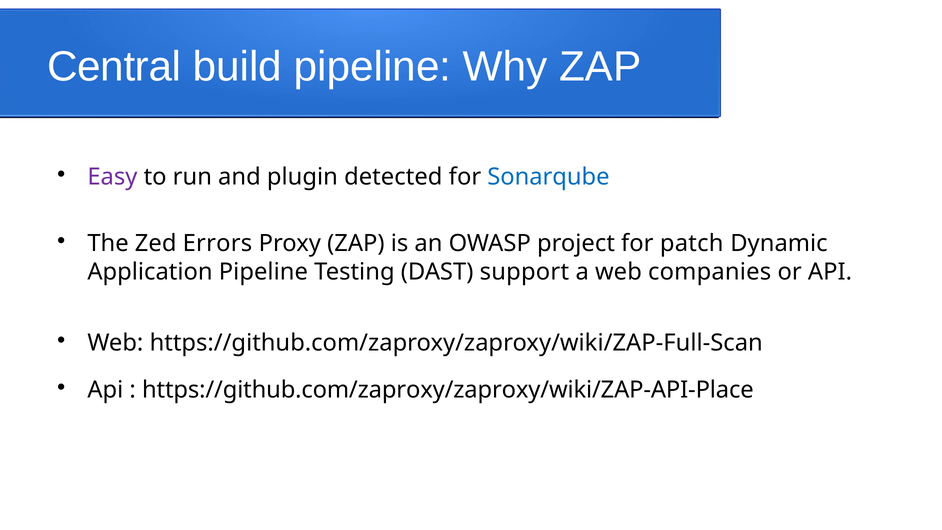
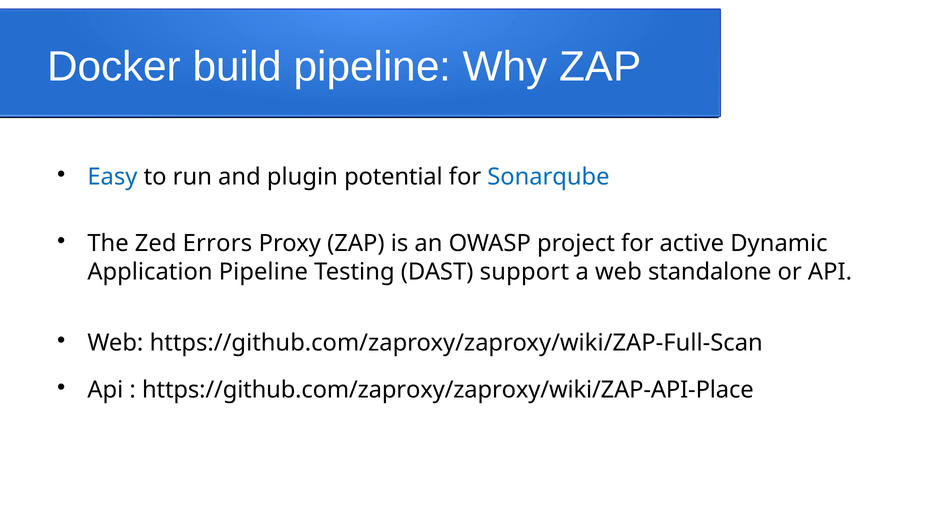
Central: Central -> Docker
Easy colour: purple -> blue
detected: detected -> potential
patch: patch -> active
companies: companies -> standalone
